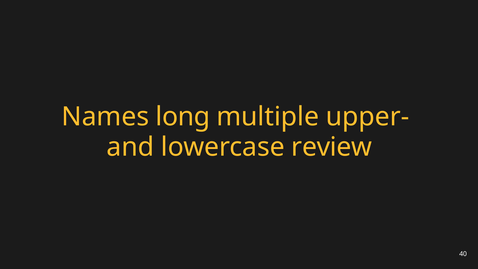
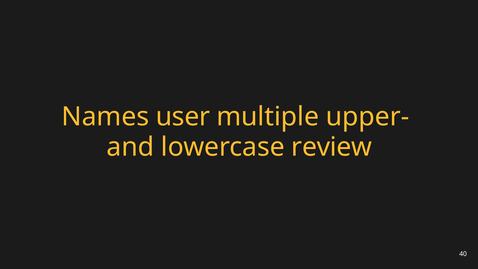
long: long -> user
